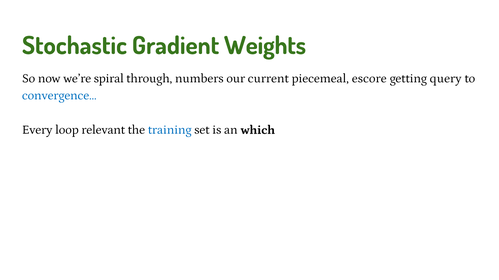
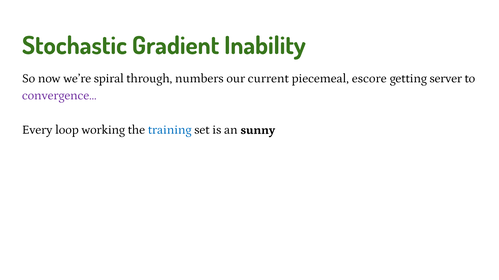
Weights: Weights -> Inability
query: query -> server
convergence… colour: blue -> purple
relevant: relevant -> working
which: which -> sunny
